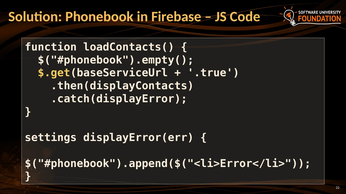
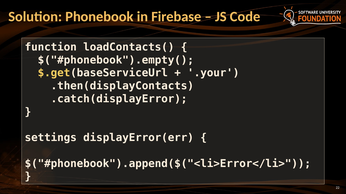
.true: .true -> .your
